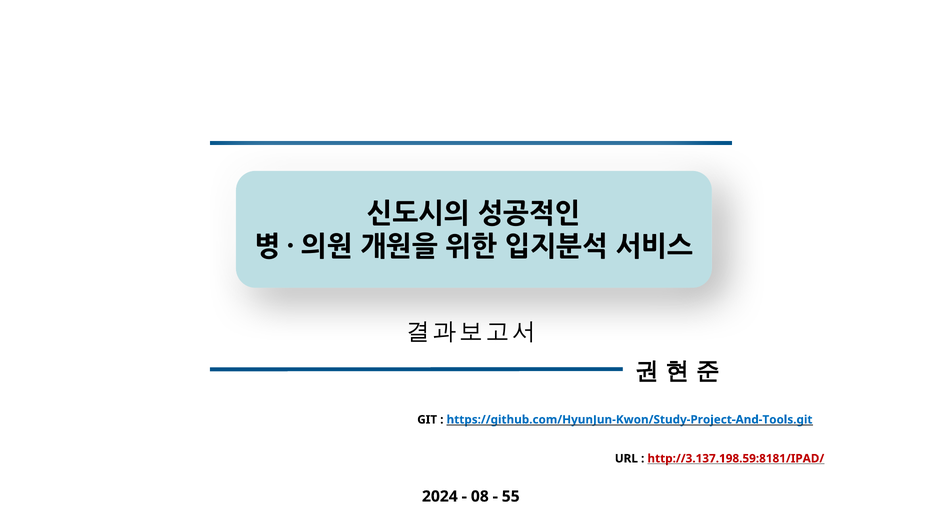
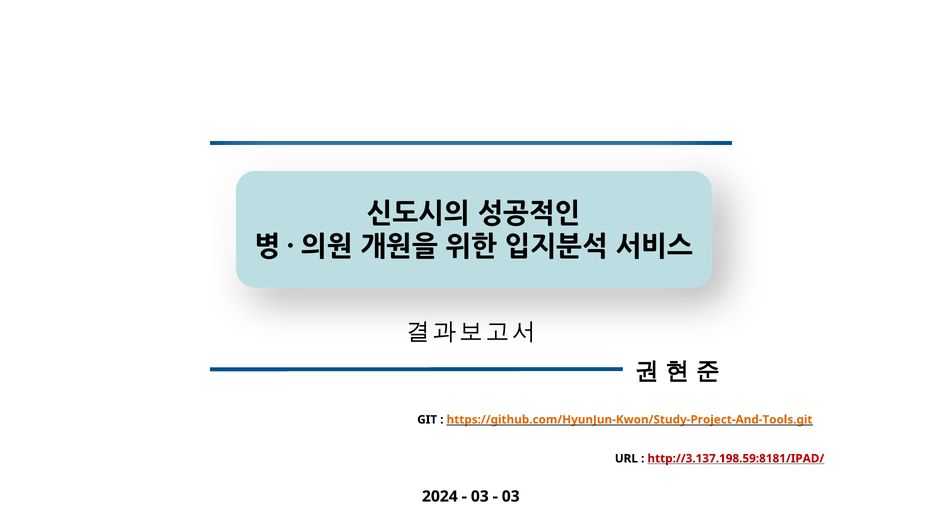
https://github.com/HyunJun-Kwon/Study-Project-And-Tools.git colour: blue -> orange
08 at (480, 496): 08 -> 03
55 at (511, 496): 55 -> 03
